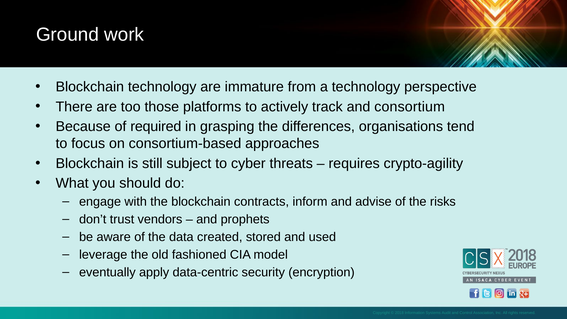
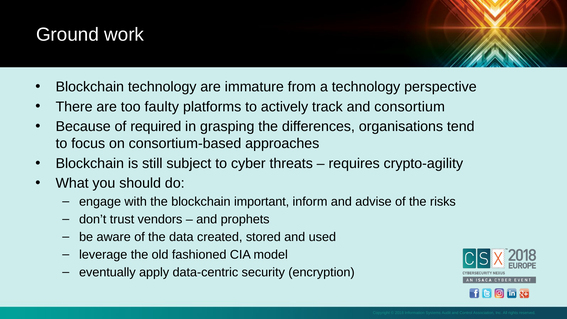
those: those -> faulty
contracts: contracts -> important
